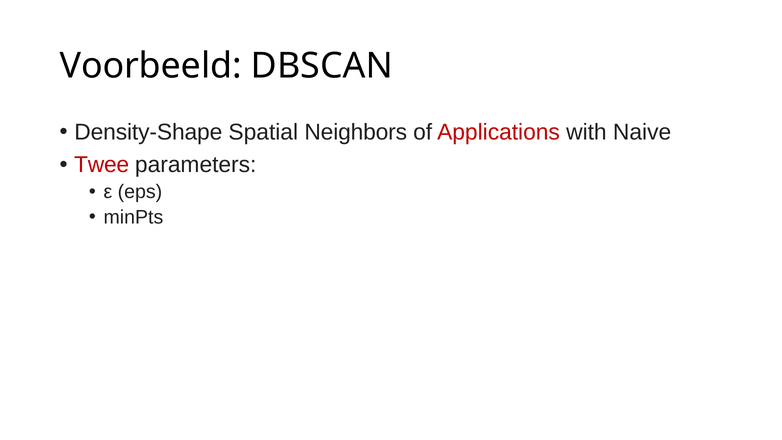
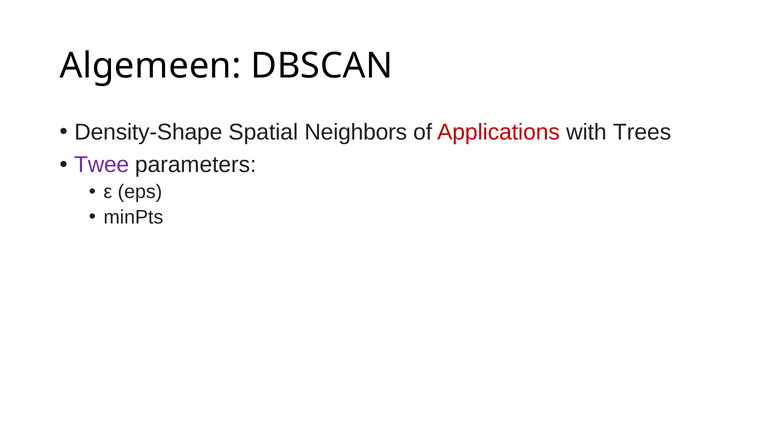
Voorbeeld: Voorbeeld -> Algemeen
Naive: Naive -> Trees
Twee colour: red -> purple
